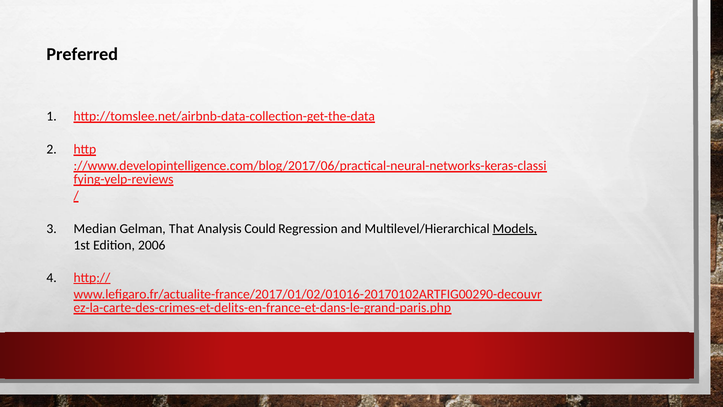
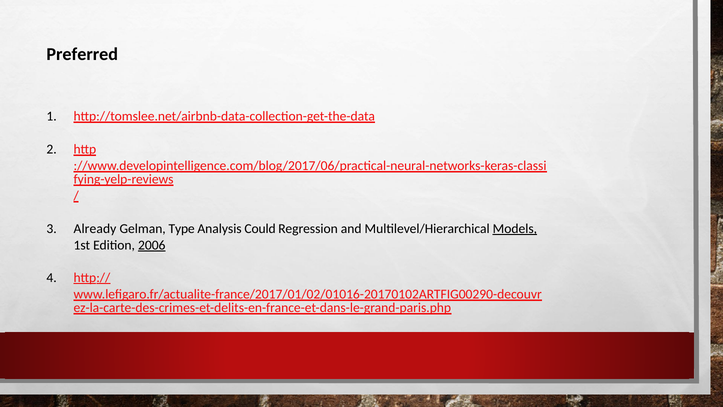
Median: Median -> Already
That: That -> Type
2006 underline: none -> present
